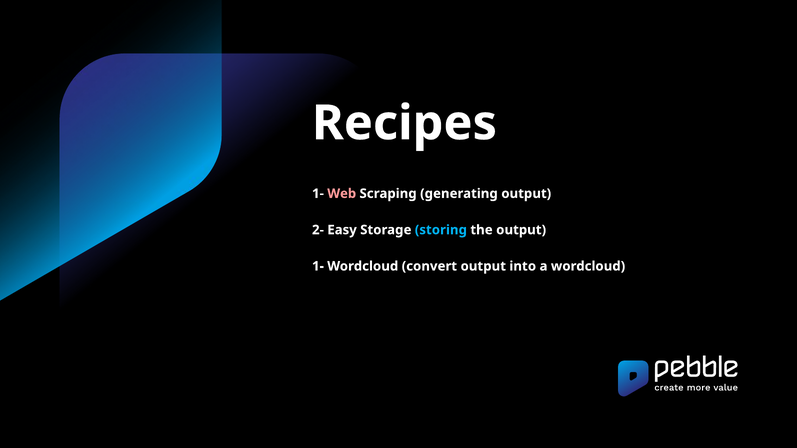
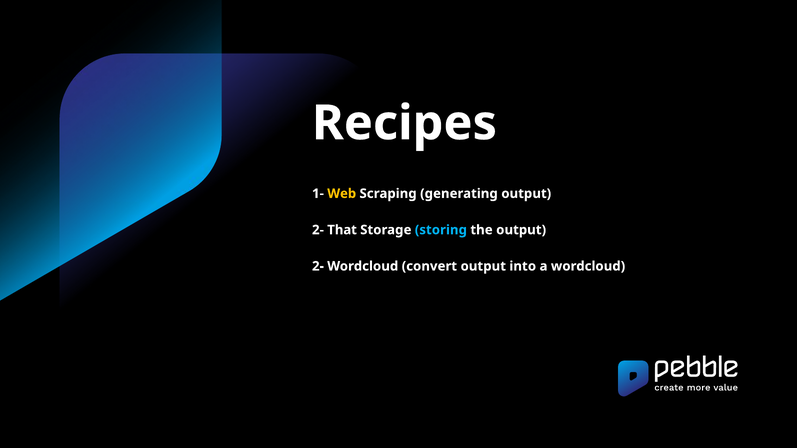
Web colour: pink -> yellow
Easy: Easy -> That
1- at (318, 266): 1- -> 2-
